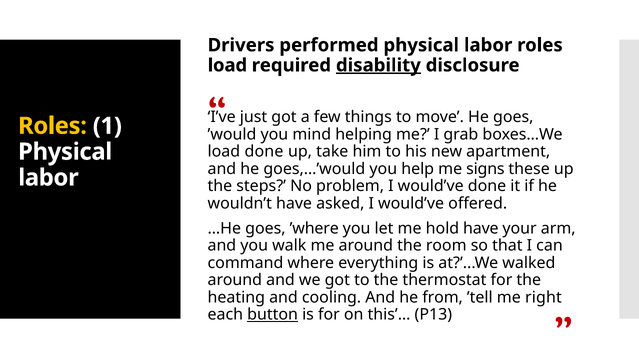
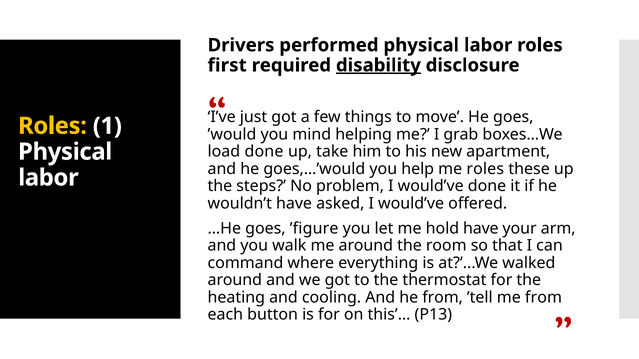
load at (227, 65): load -> first
me signs: signs -> roles
’where: ’where -> ’figure
me right: right -> from
button underline: present -> none
